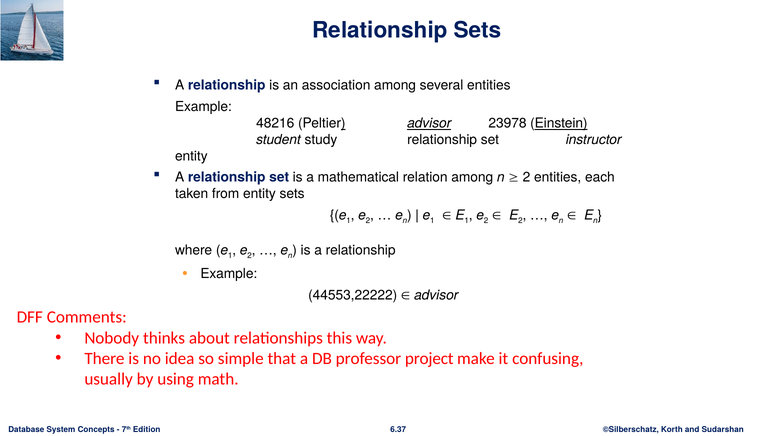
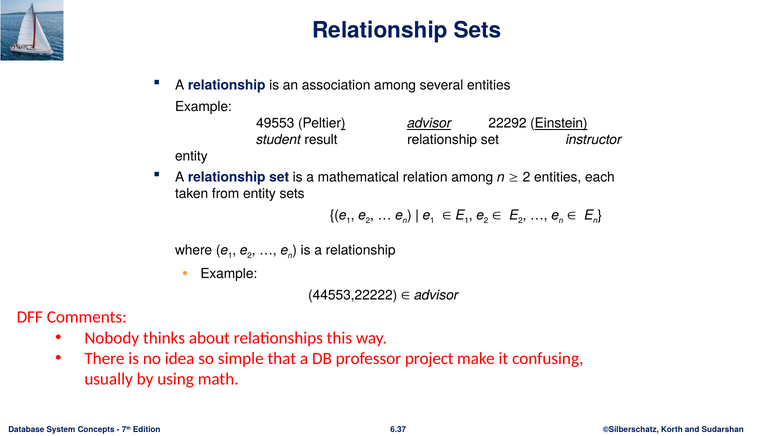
48216: 48216 -> 49553
23978: 23978 -> 22292
study: study -> result
